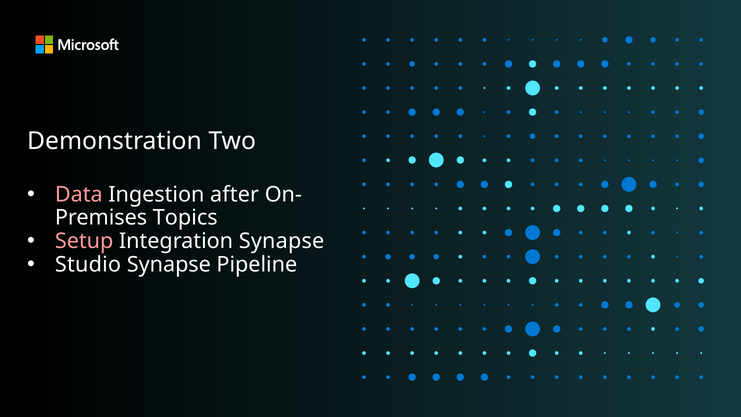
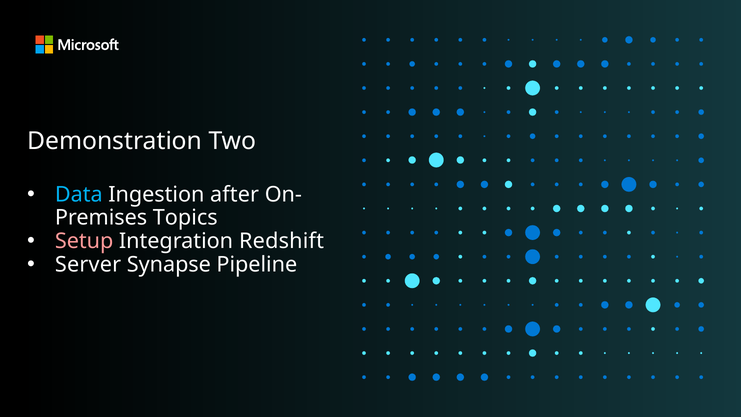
Data colour: pink -> light blue
Integration Synapse: Synapse -> Redshift
Studio: Studio -> Server
